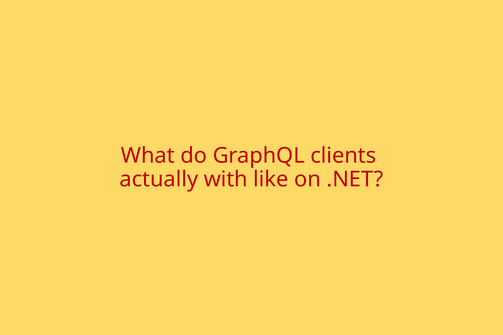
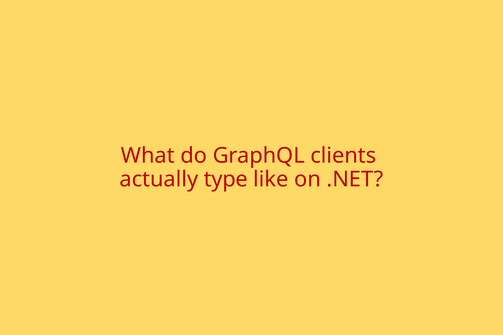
with: with -> type
